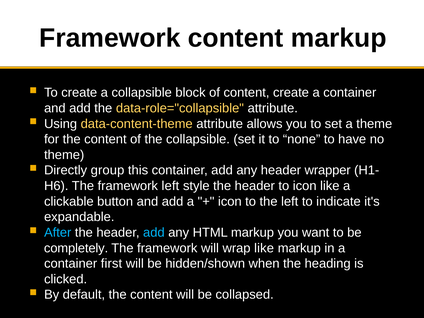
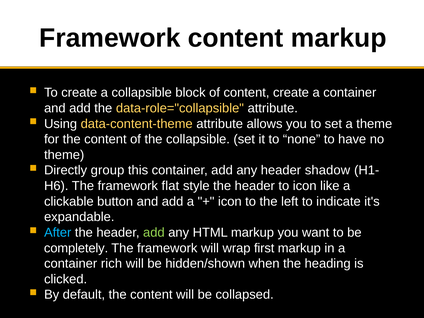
wrapper: wrapper -> shadow
framework left: left -> flat
add at (154, 233) colour: light blue -> light green
wrap like: like -> first
first: first -> rich
